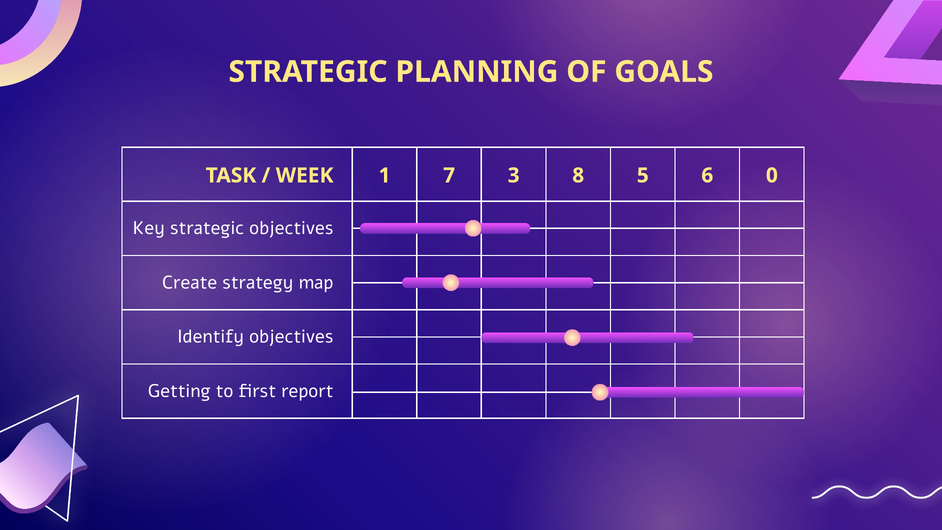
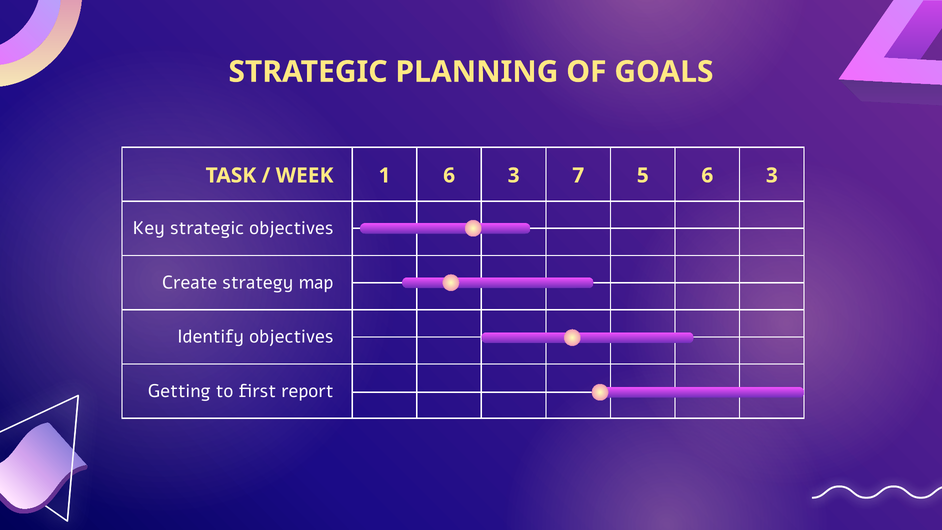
1 7: 7 -> 6
8: 8 -> 7
5 6 0: 0 -> 3
